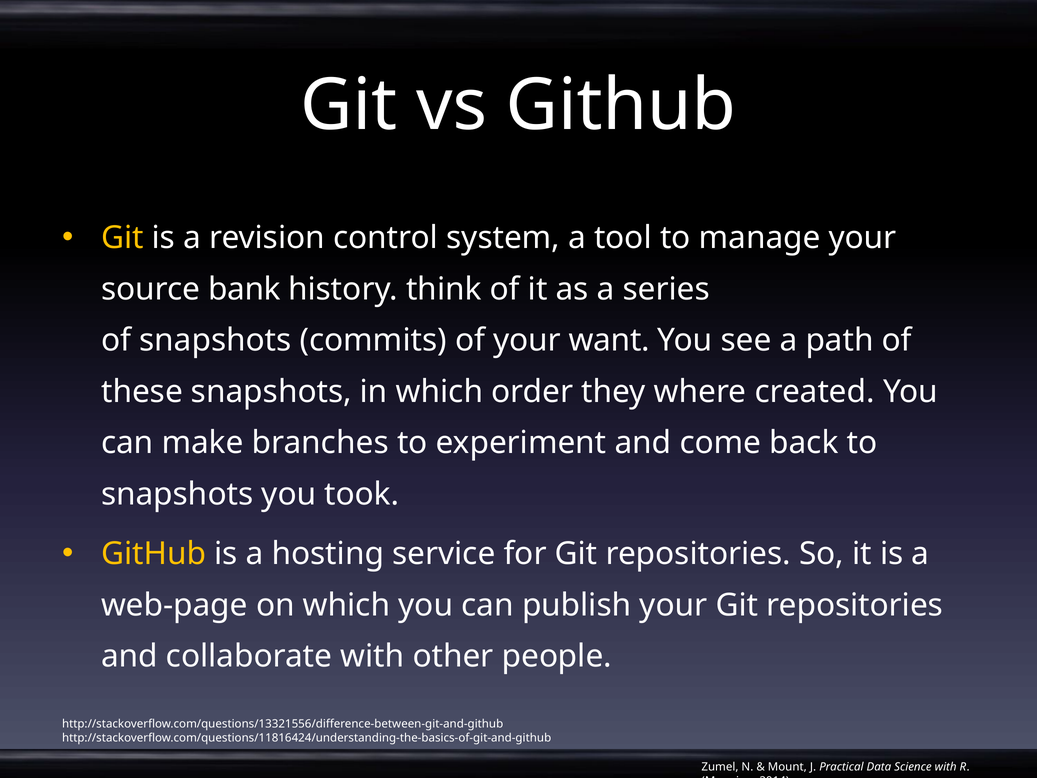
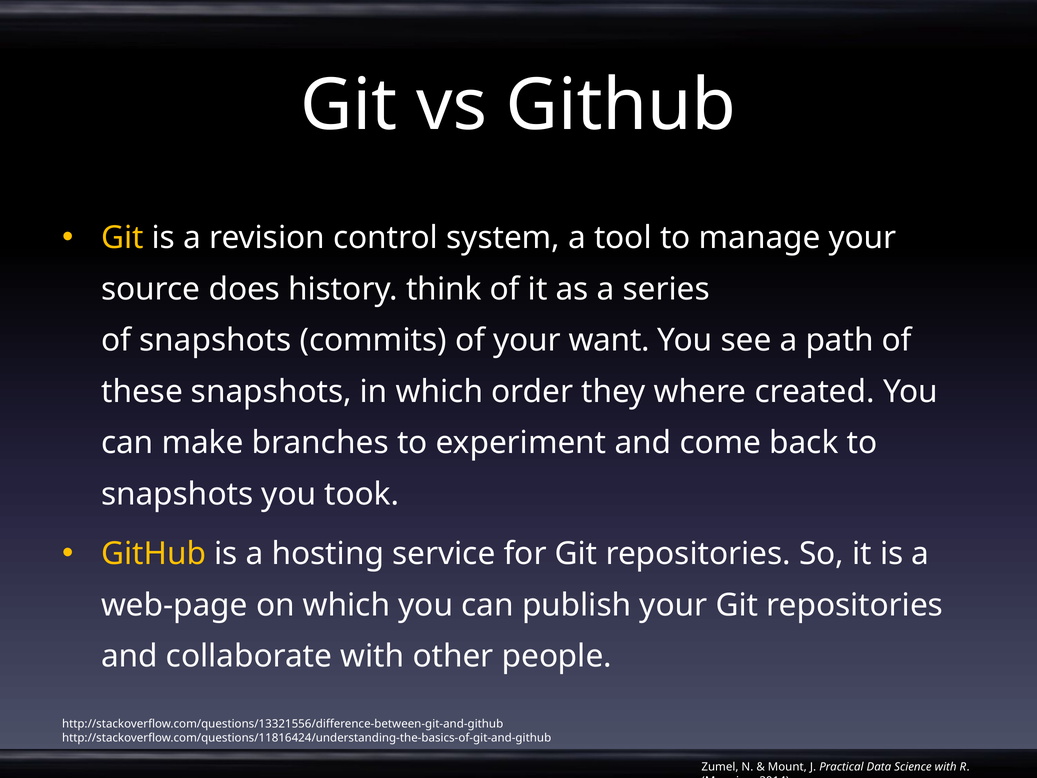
bank: bank -> does
